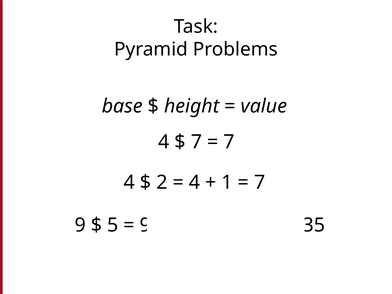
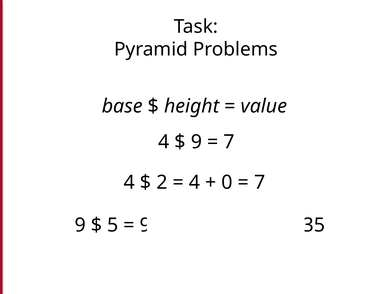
7 at (196, 142): 7 -> 9
1: 1 -> 0
